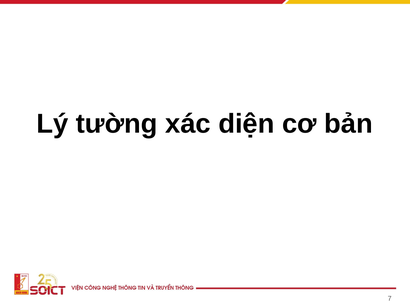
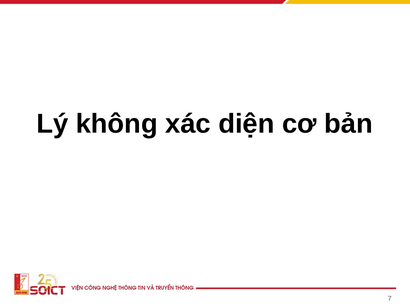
tường: tường -> không
